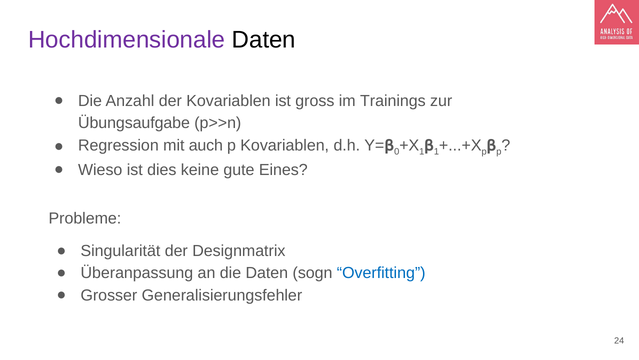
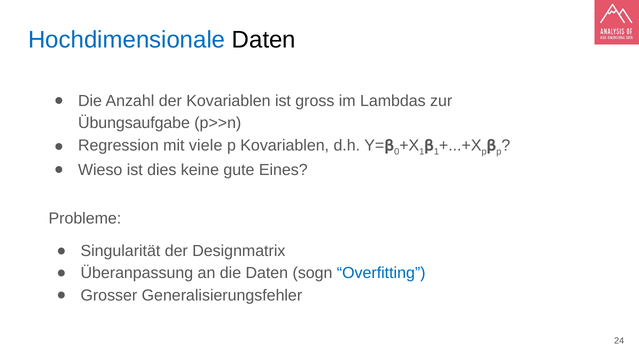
Hochdimensionale colour: purple -> blue
Trainings: Trainings -> Lambdas
auch: auch -> viele
